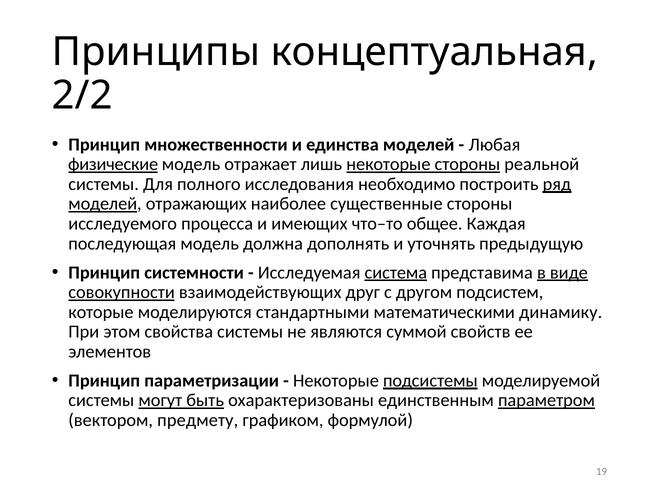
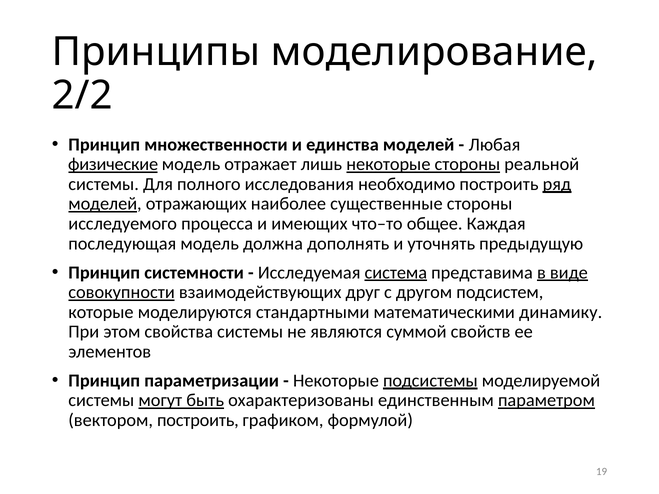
концептуальная: концептуальная -> моделирование
вектором предмету: предмету -> построить
